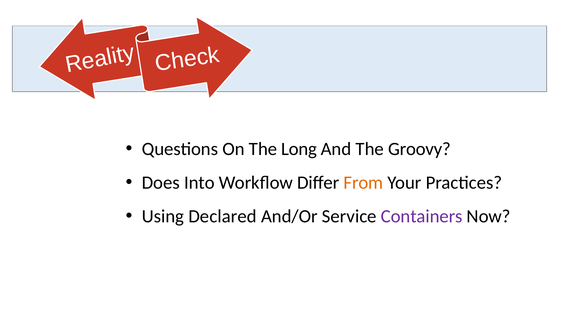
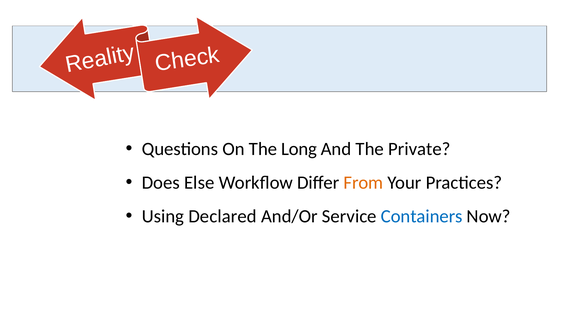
Groovy: Groovy -> Private
Into: Into -> Else
Containers colour: purple -> blue
